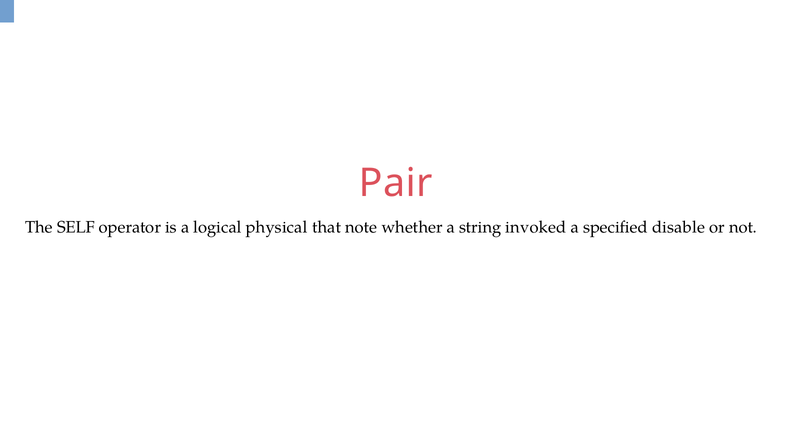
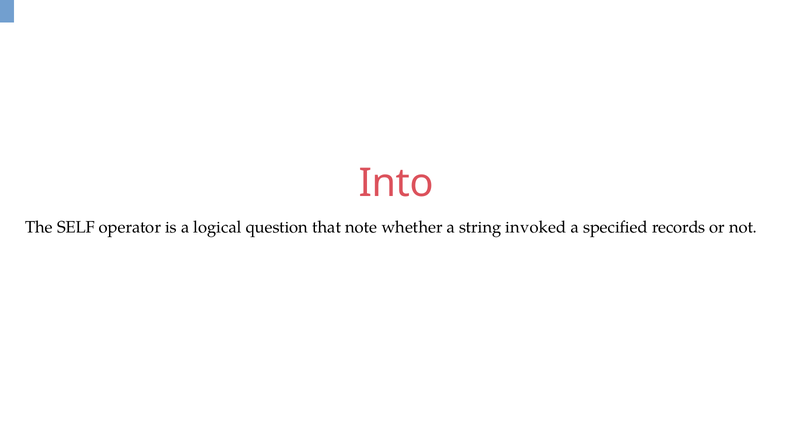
Pair: Pair -> Into
physical: physical -> question
disable: disable -> records
